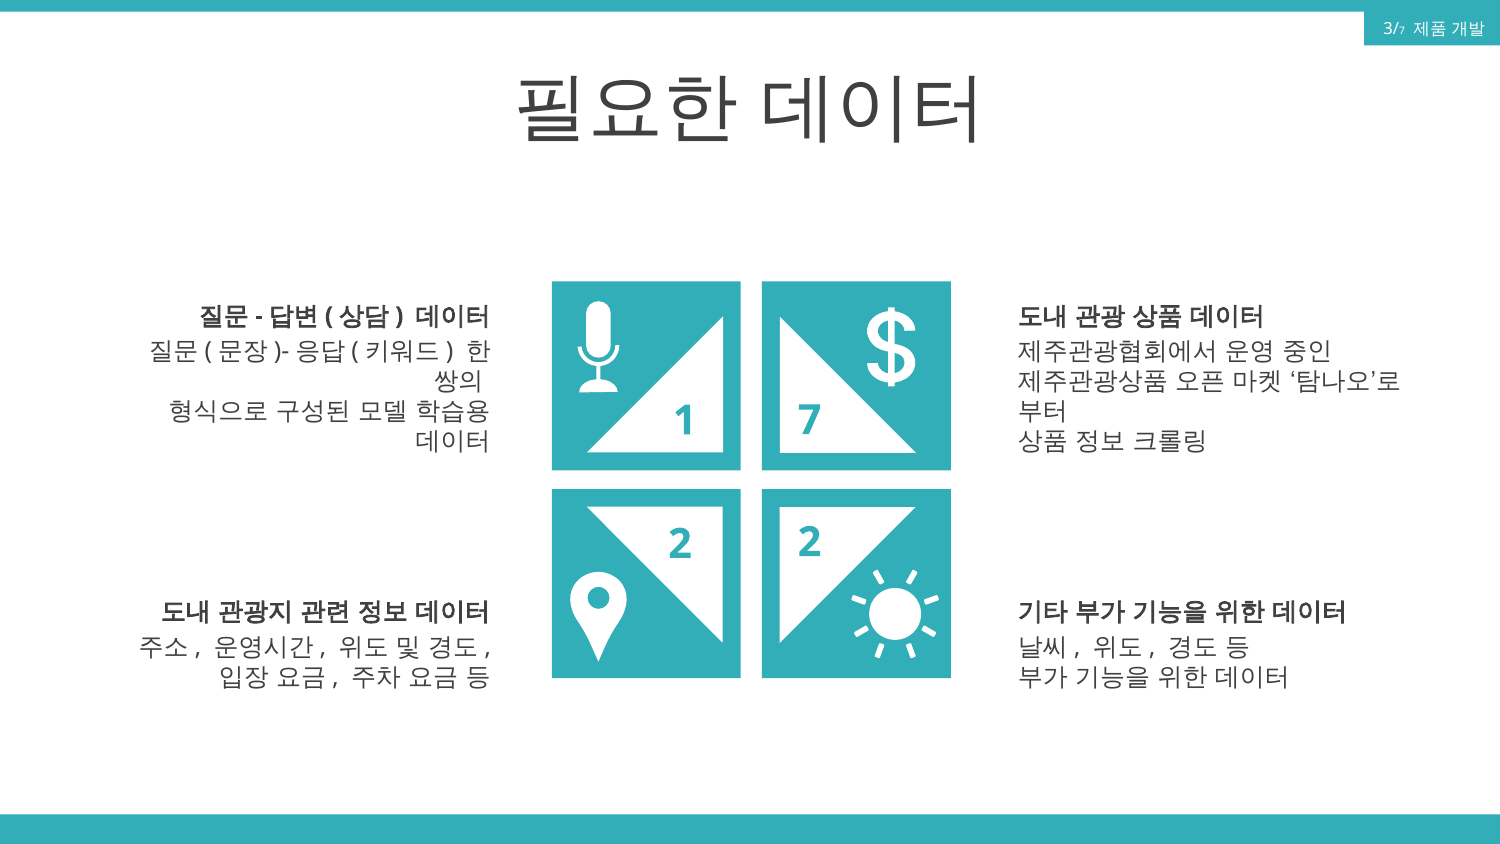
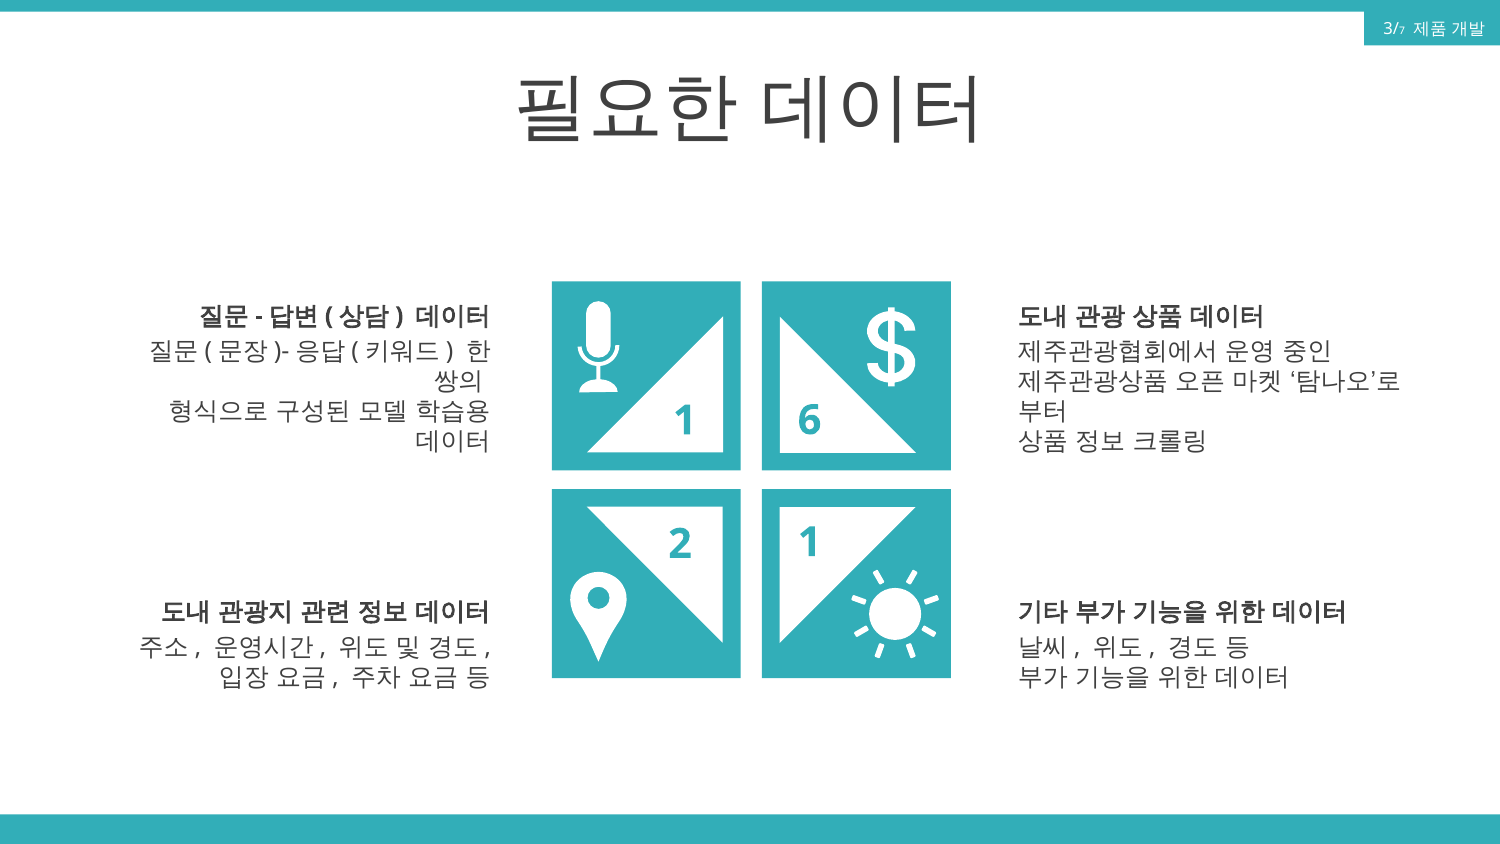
7: 7 -> 6
2 2: 2 -> 1
